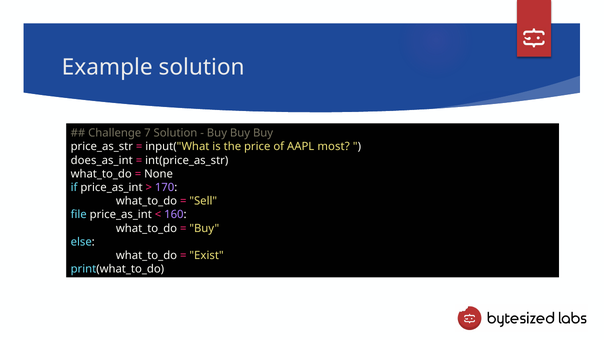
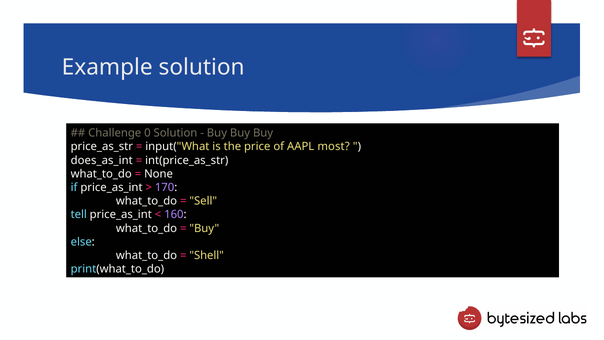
7: 7 -> 0
file: file -> tell
Exist: Exist -> Shell
